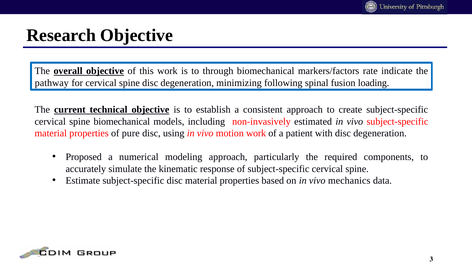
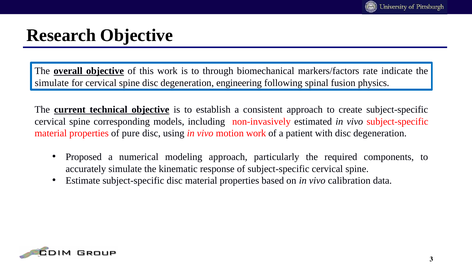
pathway at (52, 83): pathway -> simulate
minimizing: minimizing -> engineering
loading: loading -> physics
spine biomechanical: biomechanical -> corresponding
mechanics: mechanics -> calibration
